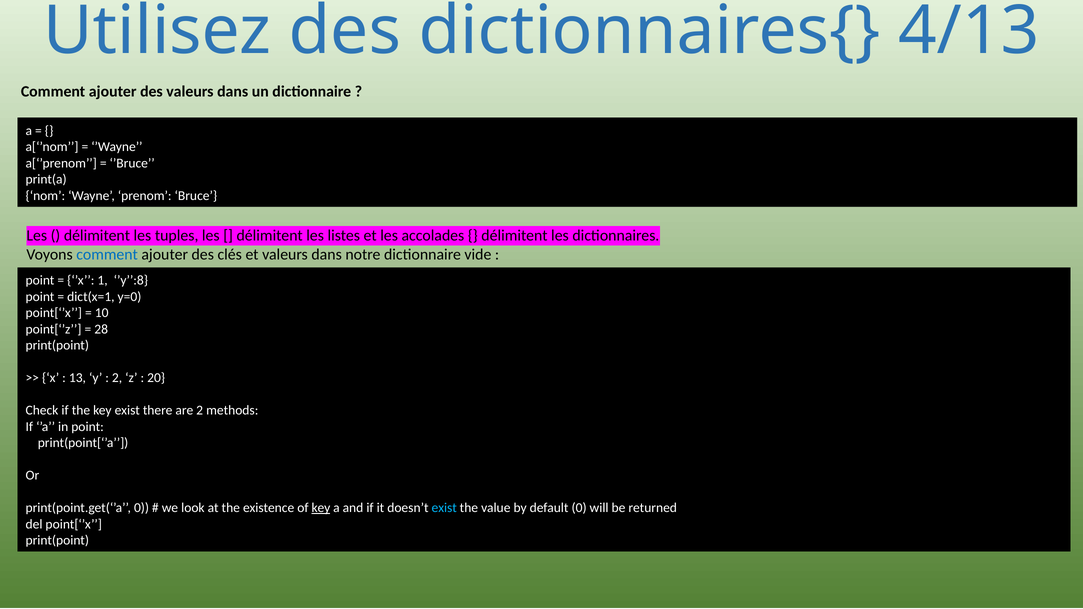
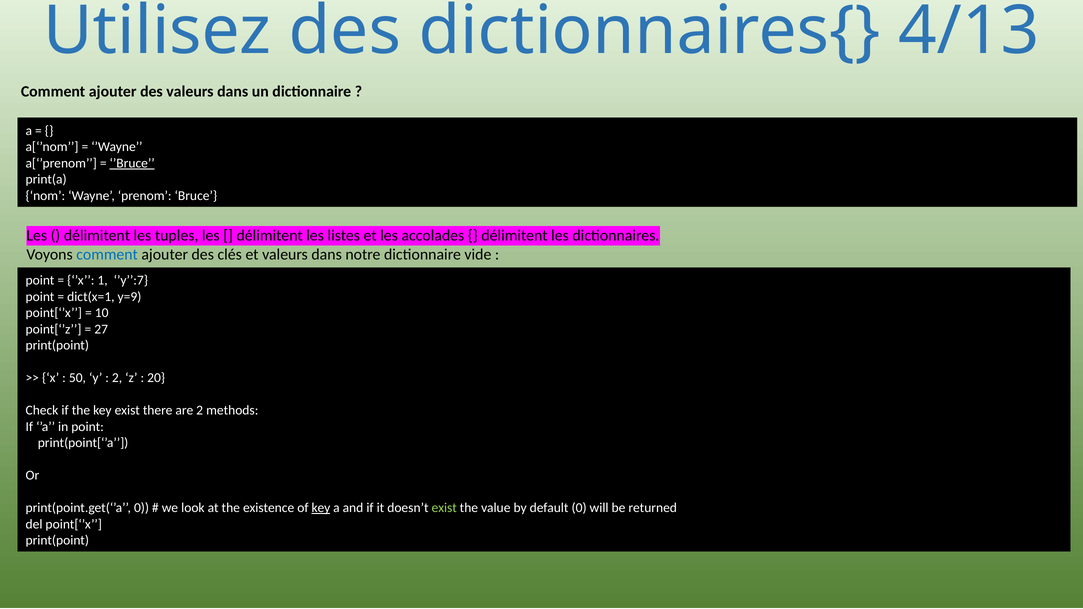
’Bruce underline: none -> present
’y’’:8: ’y’’:8 -> ’y’’:7
y=0: y=0 -> y=9
28: 28 -> 27
13: 13 -> 50
exist at (444, 508) colour: light blue -> light green
